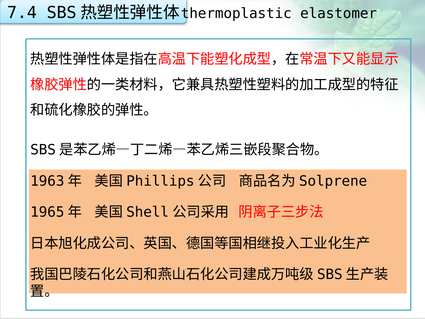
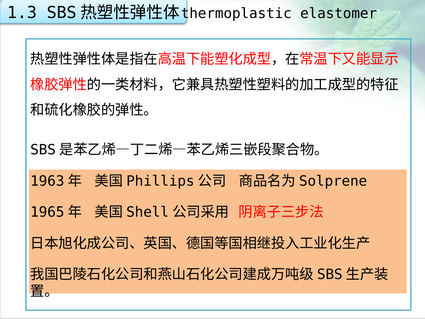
7.4: 7.4 -> 1.3
